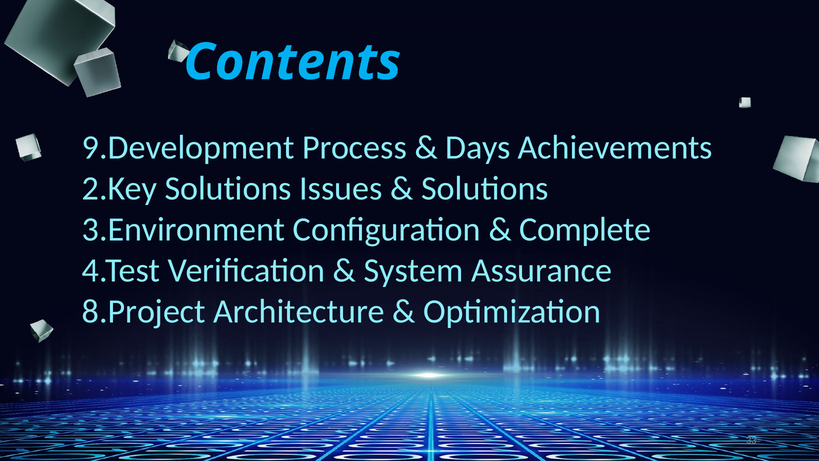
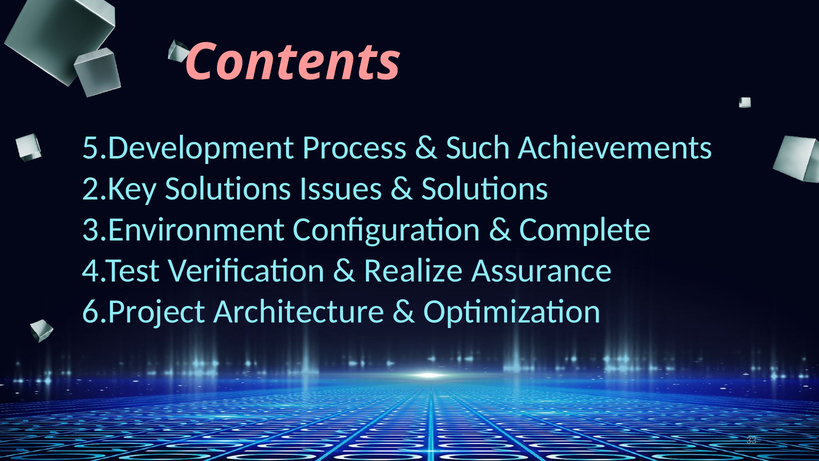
Contents colour: light blue -> pink
9.Development: 9.Development -> 5.Development
Days: Days -> Such
System: System -> Realize
8.Project: 8.Project -> 6.Project
